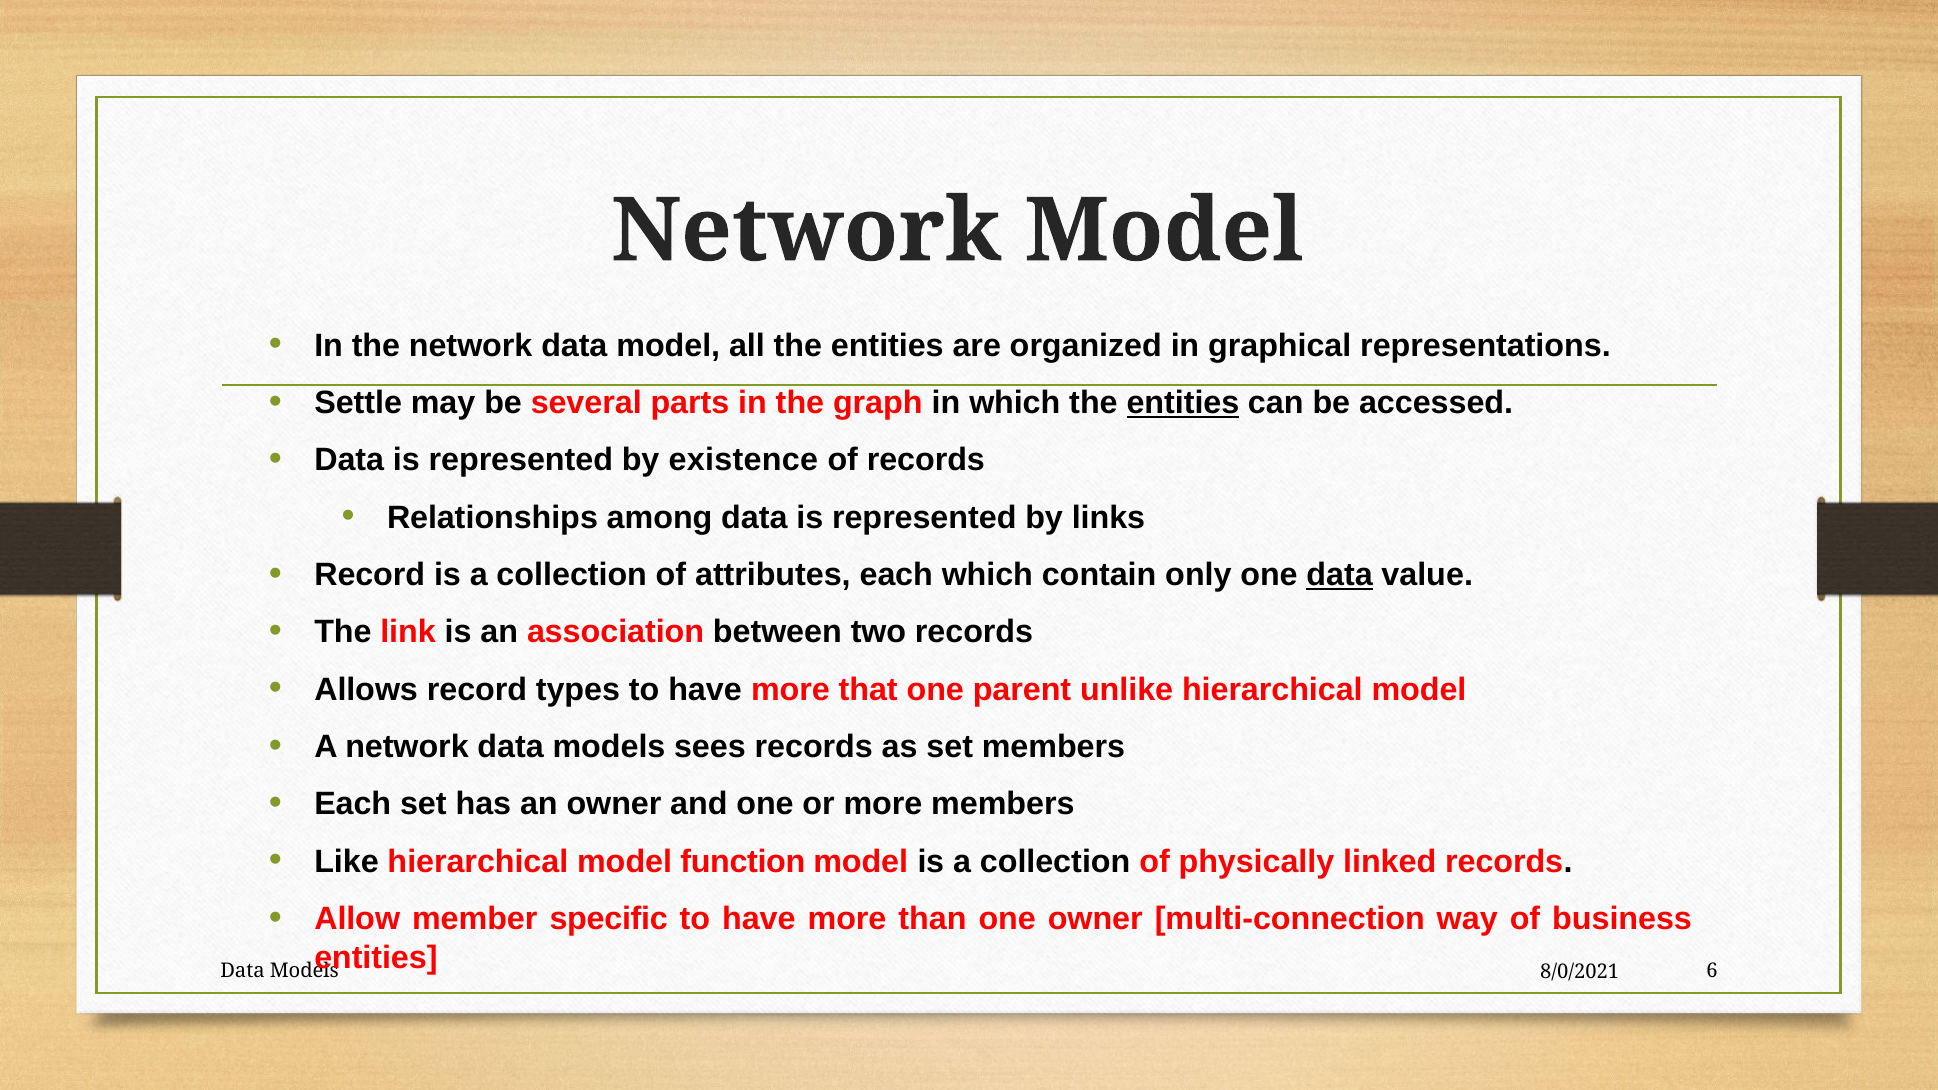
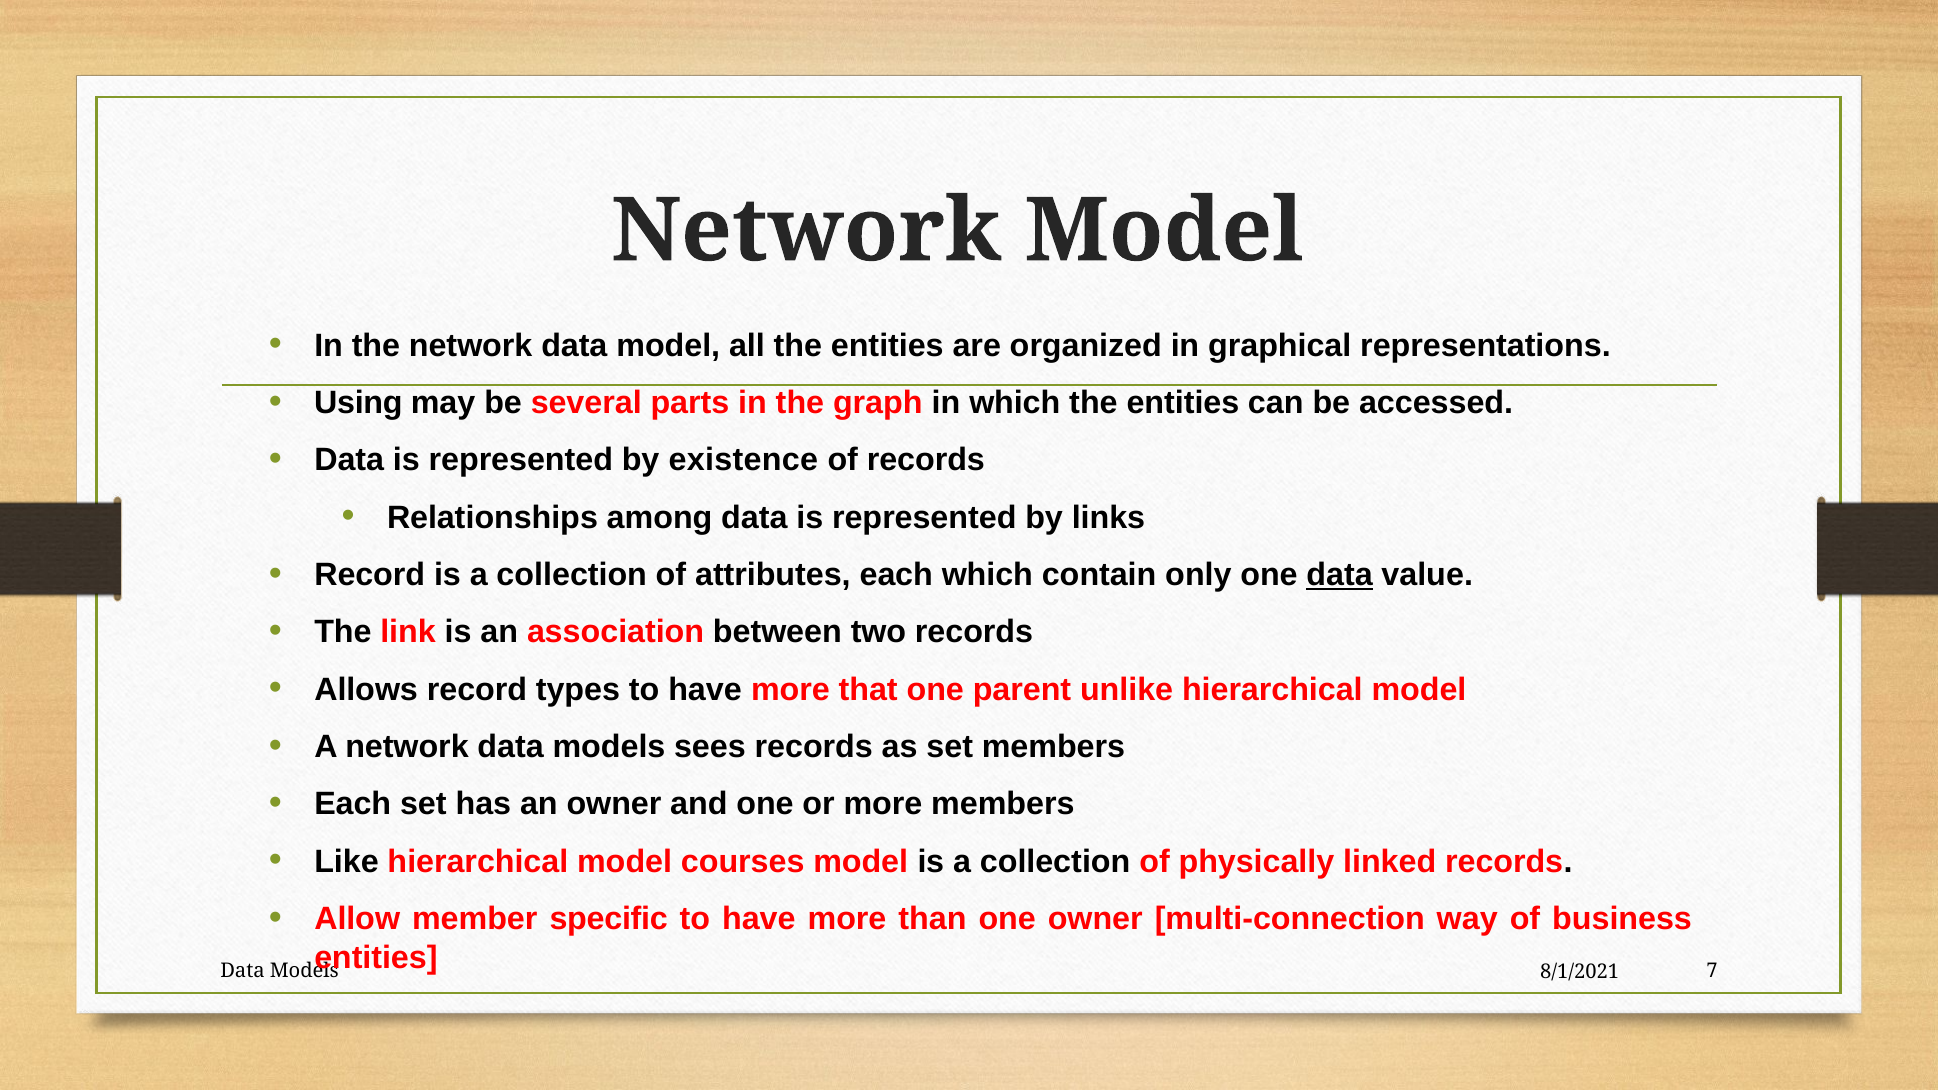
Settle: Settle -> Using
entities at (1183, 403) underline: present -> none
function: function -> courses
6: 6 -> 7
8/0/2021: 8/0/2021 -> 8/1/2021
